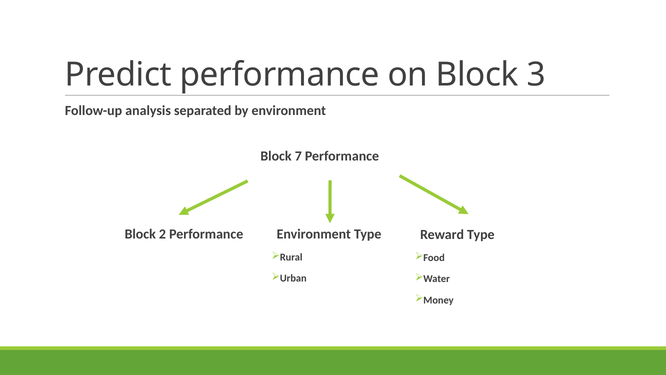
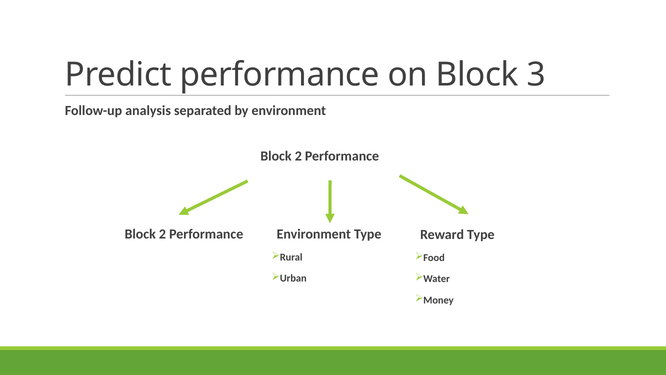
7 at (298, 156): 7 -> 2
